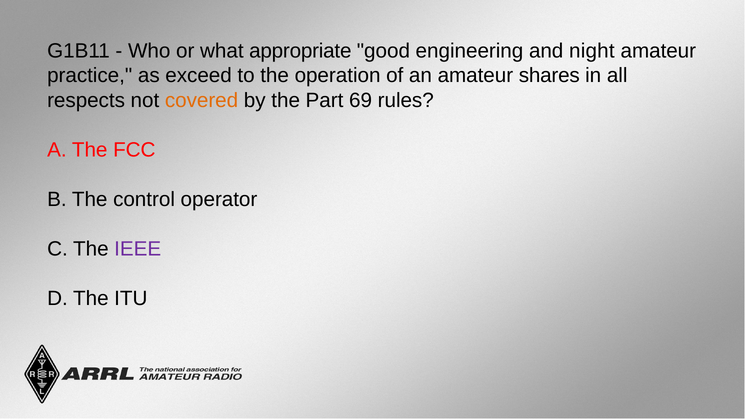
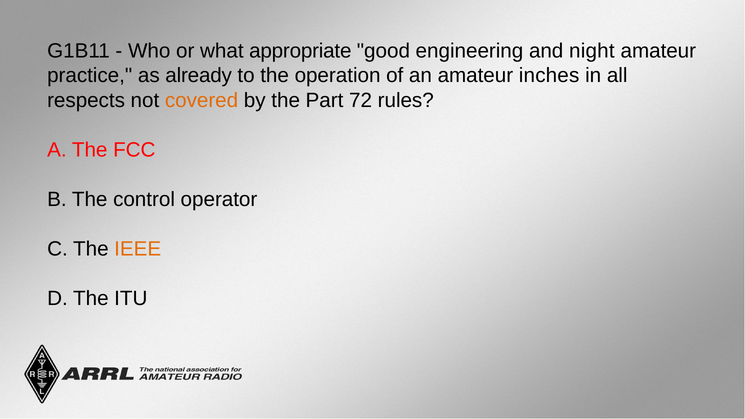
exceed: exceed -> already
shares: shares -> inches
69: 69 -> 72
IEEE colour: purple -> orange
